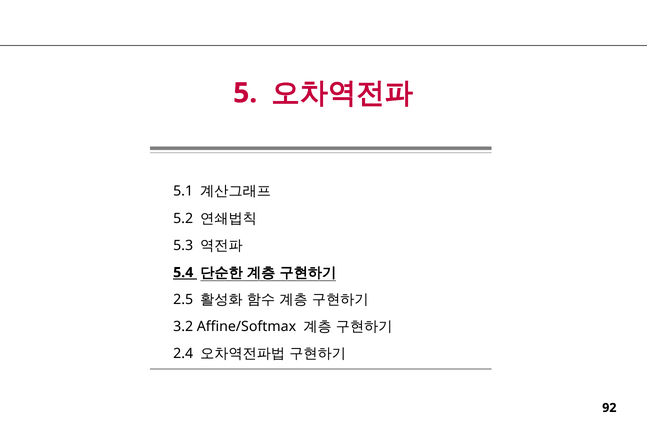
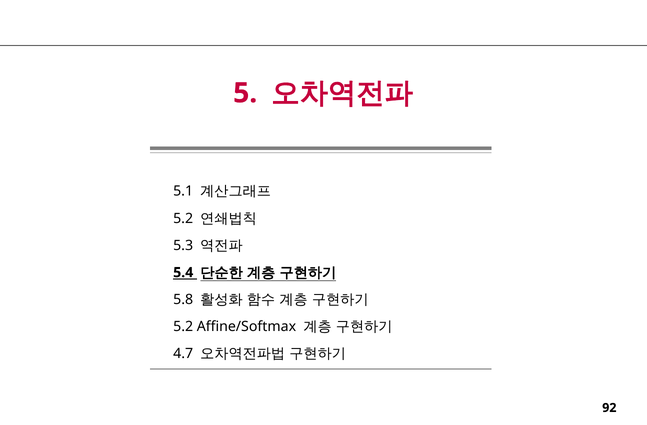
2.5: 2.5 -> 5.8
3.2 at (183, 327): 3.2 -> 5.2
2.4: 2.4 -> 4.7
